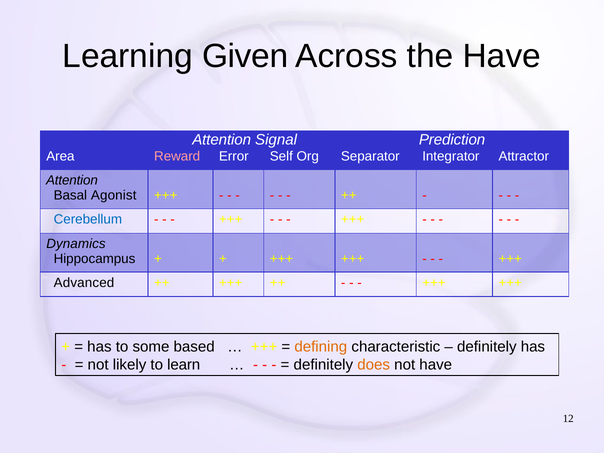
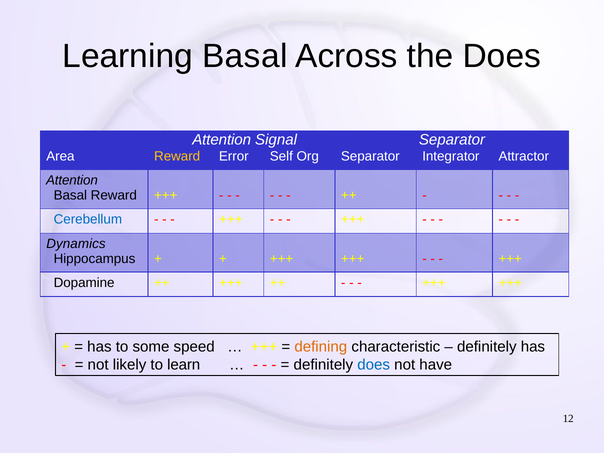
Learning Given: Given -> Basal
the Have: Have -> Does
Signal Prediction: Prediction -> Separator
Reward at (177, 156) colour: pink -> yellow
Basal Agonist: Agonist -> Reward
Advanced: Advanced -> Dopamine
based: based -> speed
does at (374, 365) colour: orange -> blue
